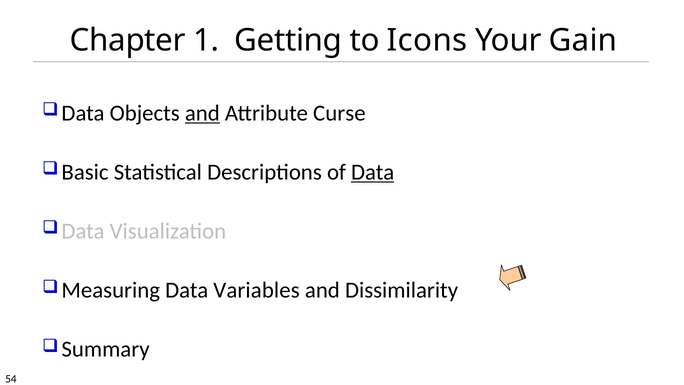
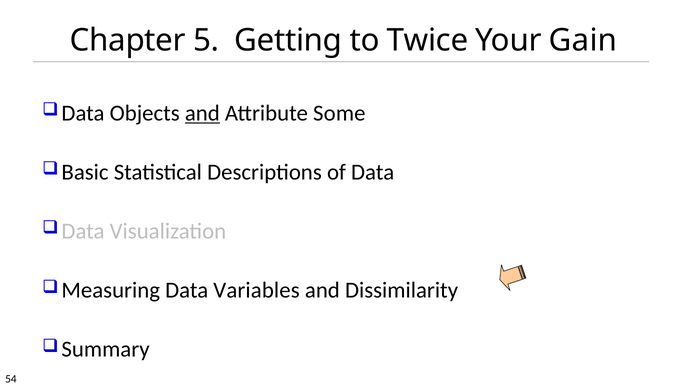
1: 1 -> 5
Icons: Icons -> Twice
Curse: Curse -> Some
Data at (373, 172) underline: present -> none
